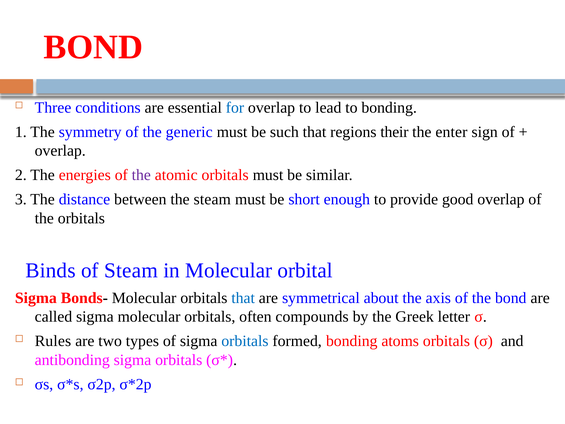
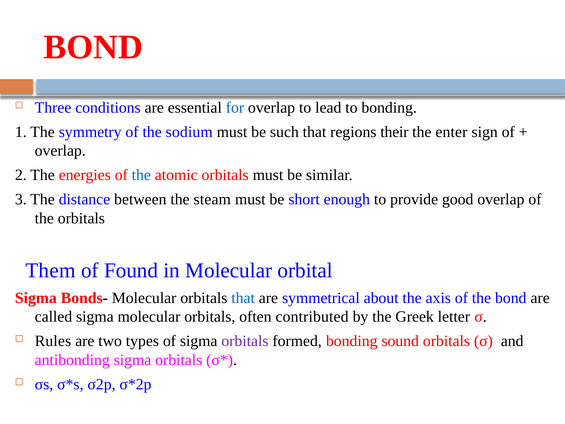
generic: generic -> sodium
the at (141, 175) colour: purple -> blue
Binds: Binds -> Them
of Steam: Steam -> Found
compounds: compounds -> contributed
orbitals at (245, 341) colour: blue -> purple
atoms: atoms -> sound
